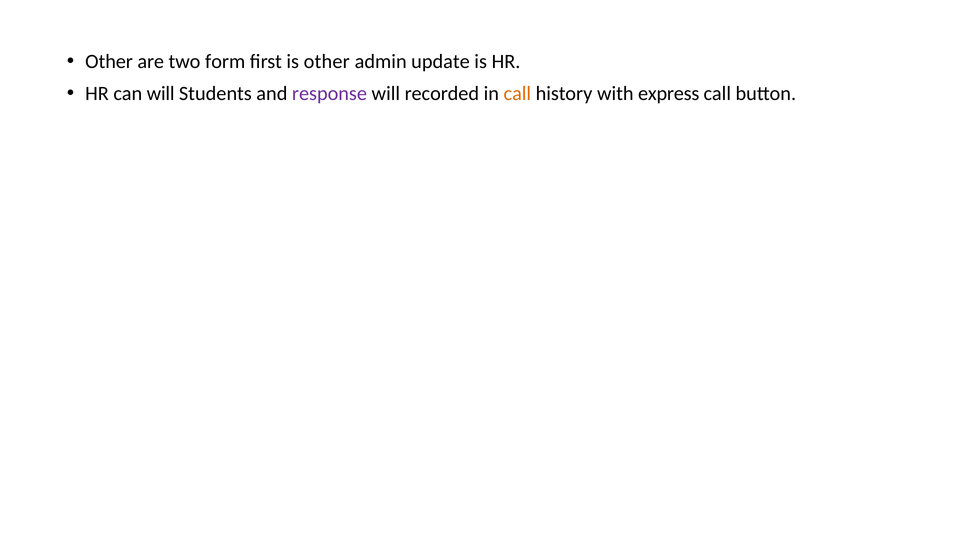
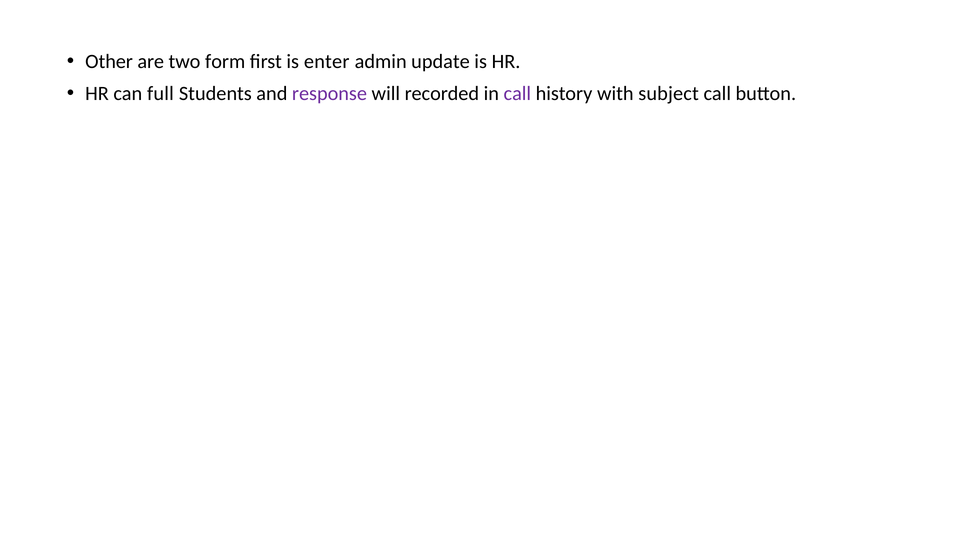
is other: other -> enter
can will: will -> full
call at (517, 93) colour: orange -> purple
express: express -> subject
